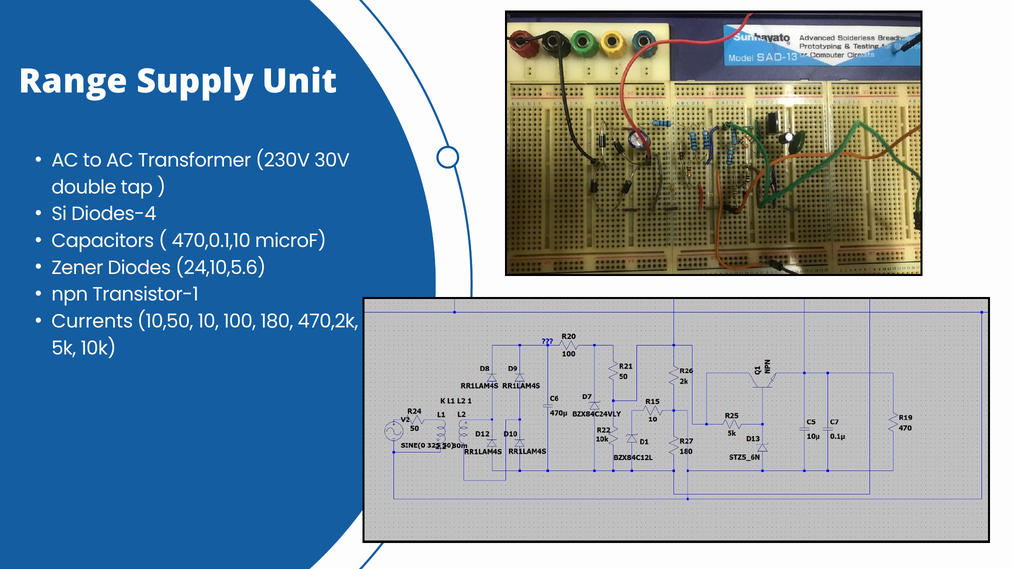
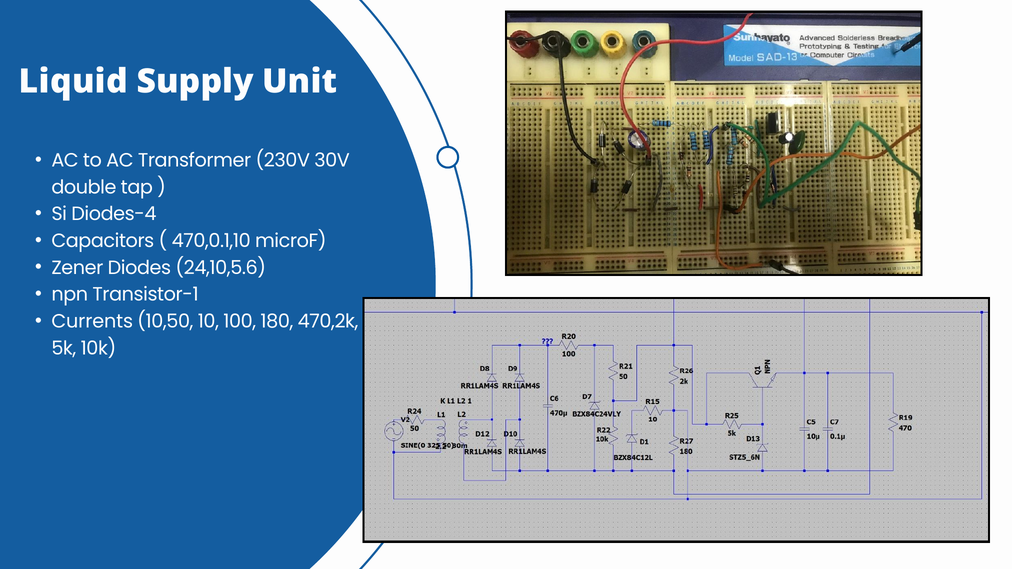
Range: Range -> Liquid
